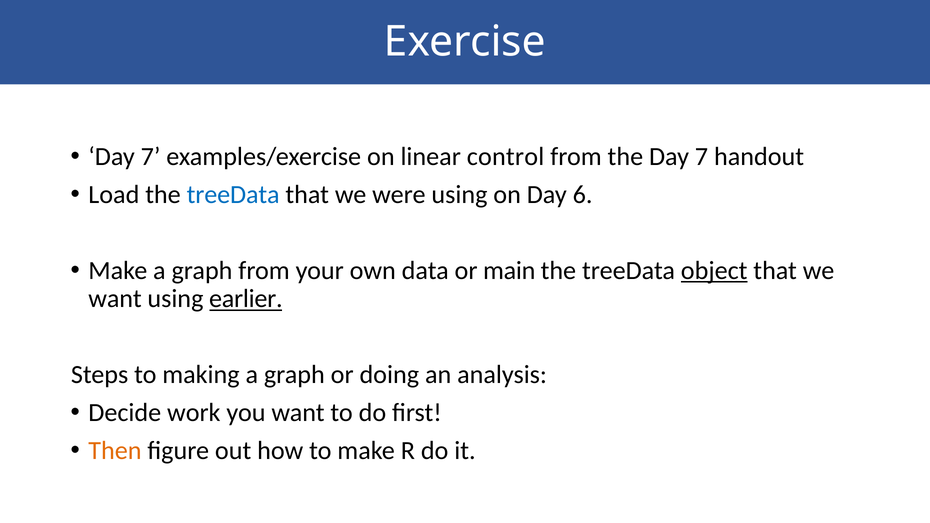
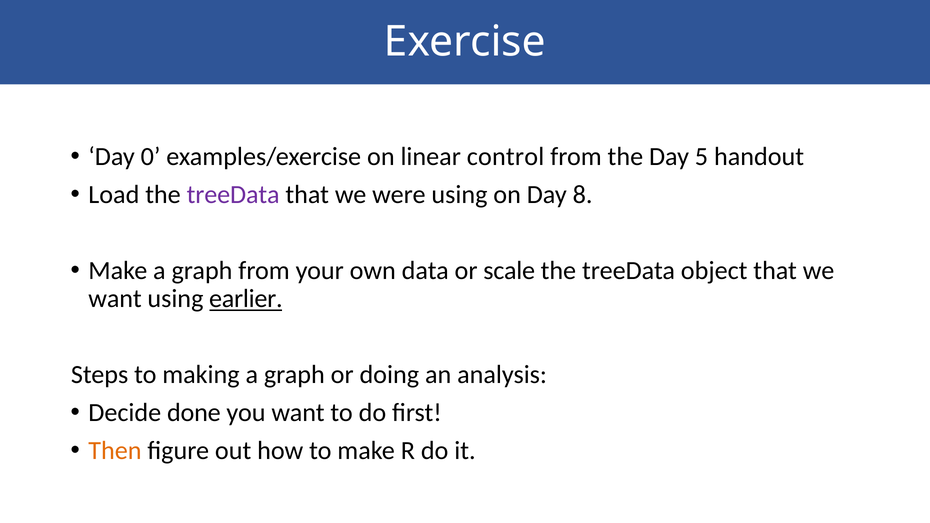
7 at (151, 157): 7 -> 0
the Day 7: 7 -> 5
treeData at (233, 195) colour: blue -> purple
6: 6 -> 8
main: main -> scale
object underline: present -> none
work: work -> done
